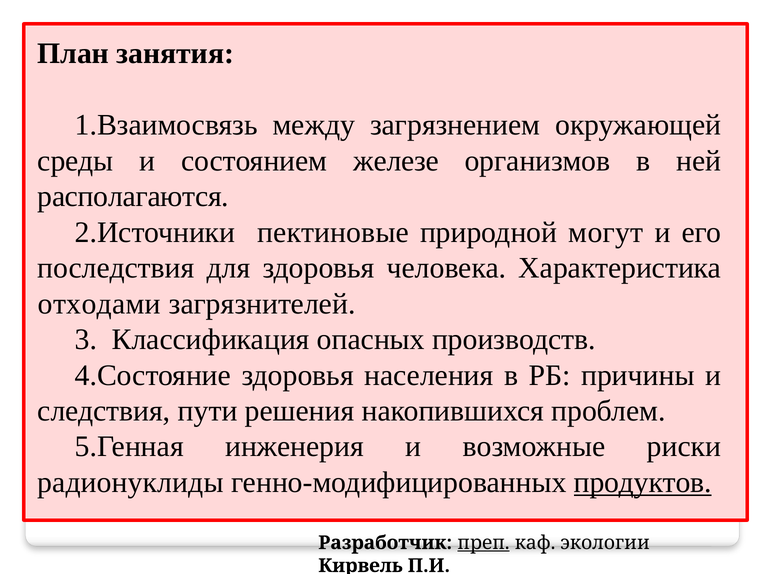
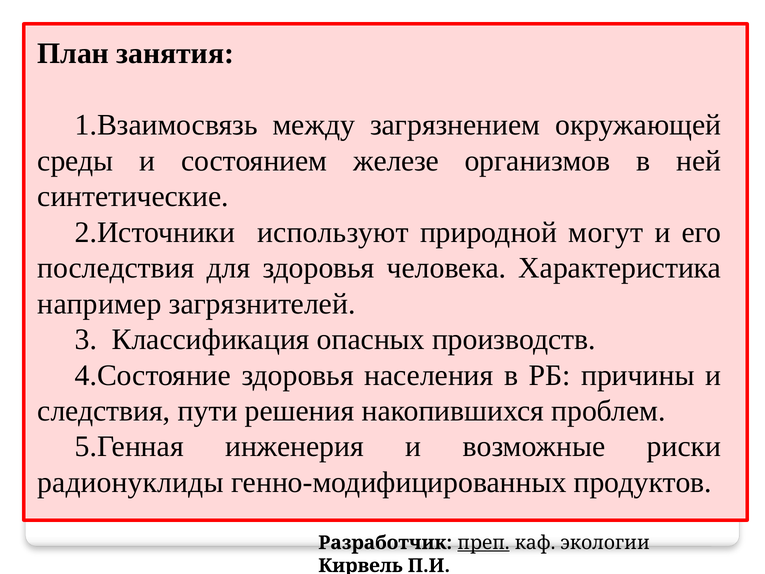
располагаются: располагаются -> синтетические
пектиновые: пектиновые -> используют
отходами: отходами -> например
продуктов underline: present -> none
